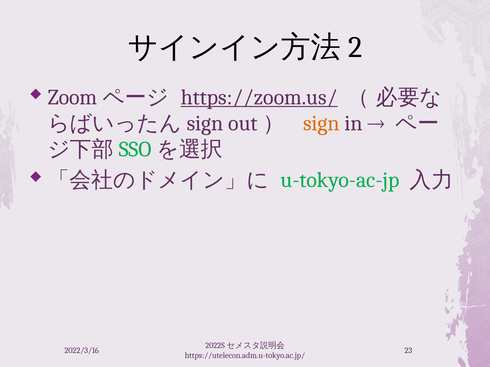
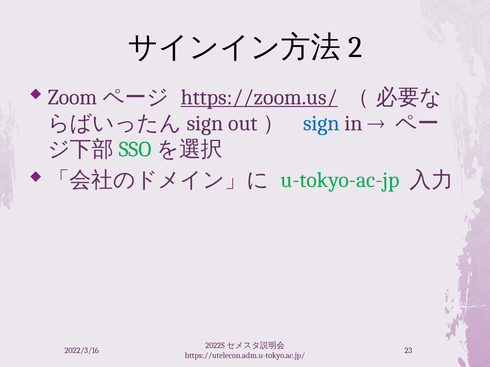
sign colour: orange -> blue
